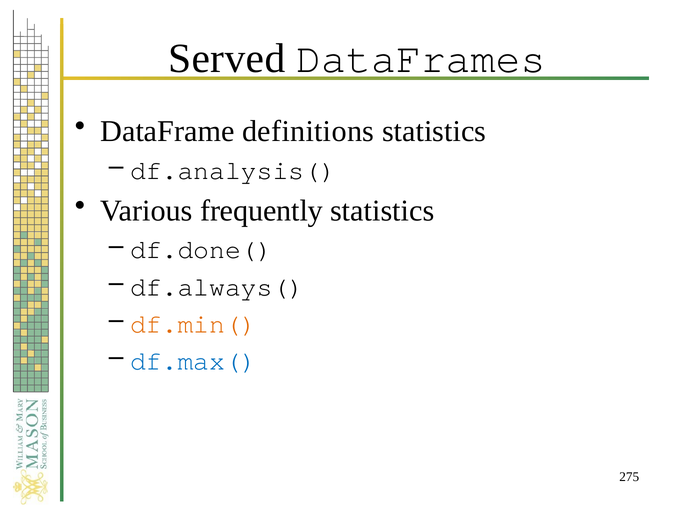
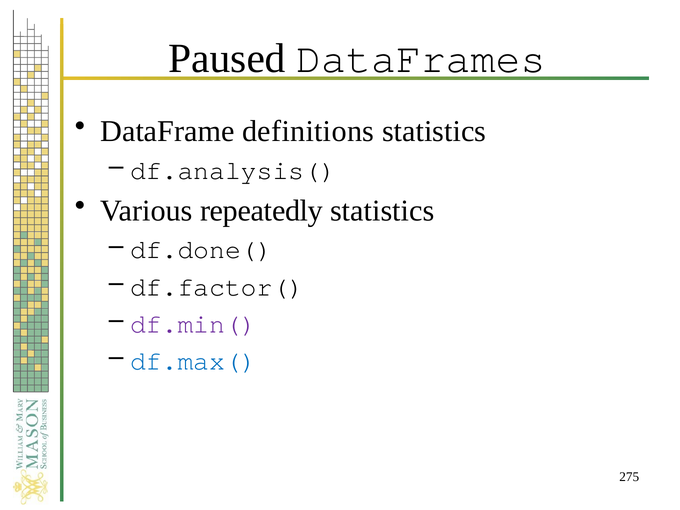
Served: Served -> Paused
frequently: frequently -> repeatedly
df.always(: df.always( -> df.factor(
df.min( colour: orange -> purple
